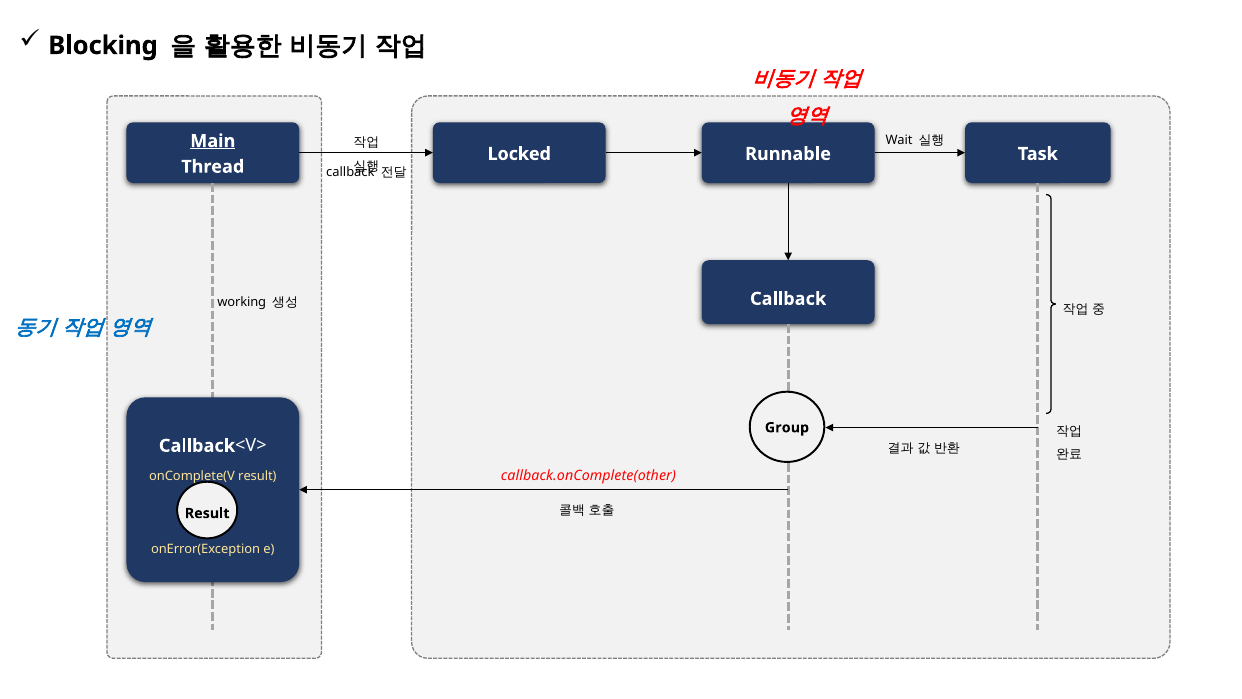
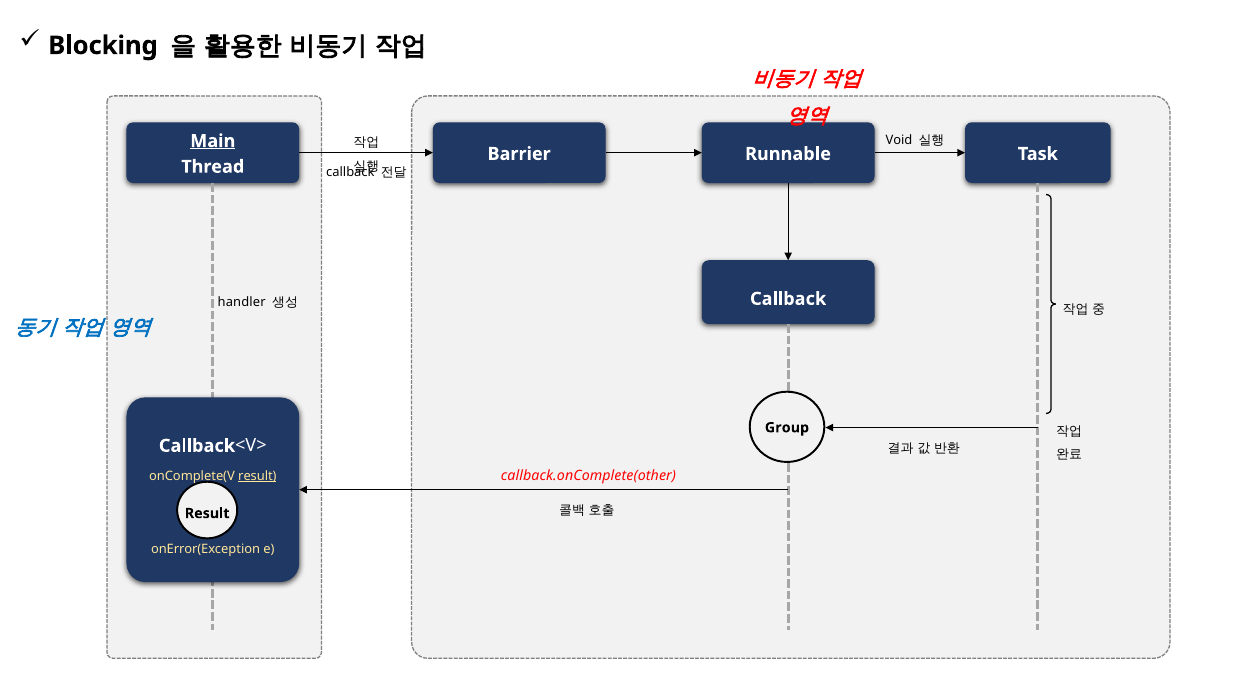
Wait: Wait -> Void
Locked: Locked -> Barrier
working: working -> handler
result at (257, 476) underline: none -> present
